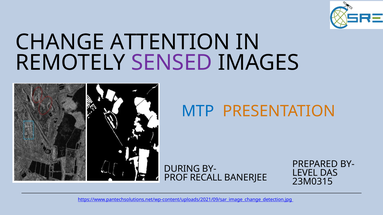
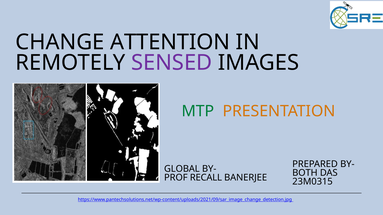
MTP colour: blue -> green
DURING: DURING -> GLOBAL
LEVEL: LEVEL -> BOTH
